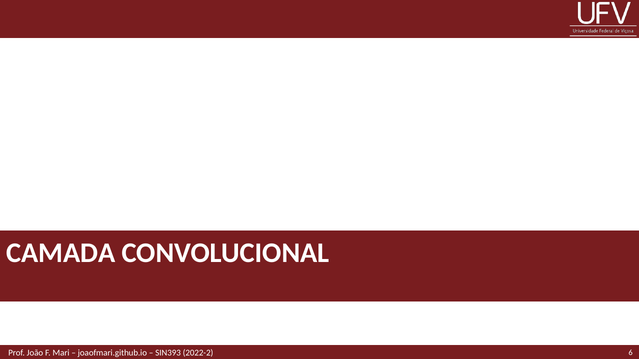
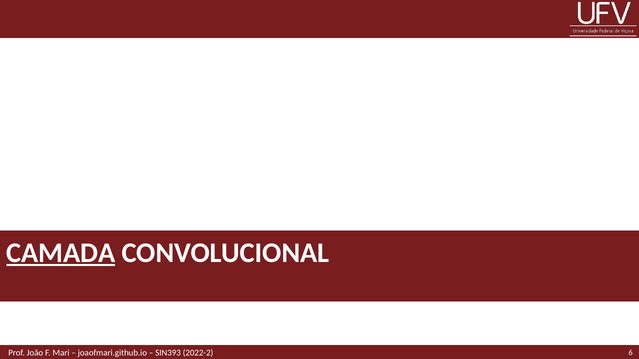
CAMADA underline: none -> present
